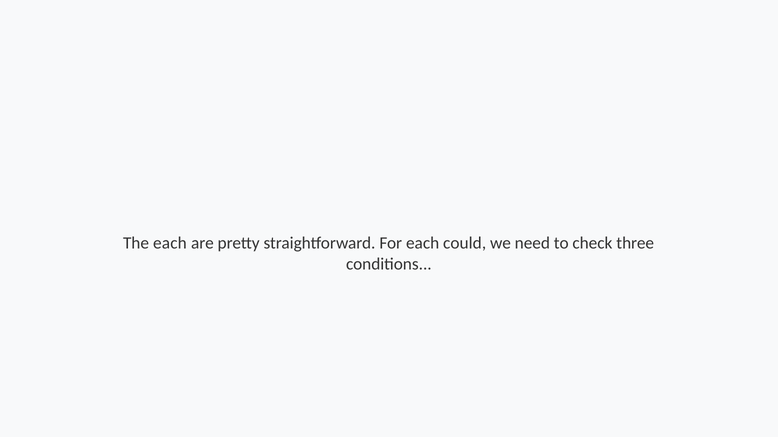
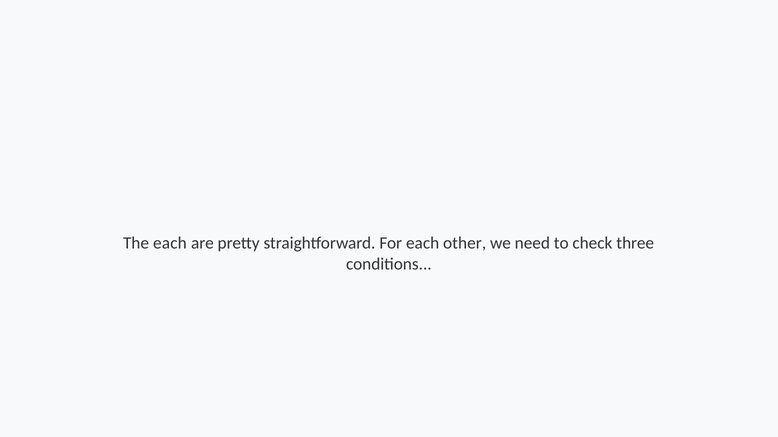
could: could -> other
